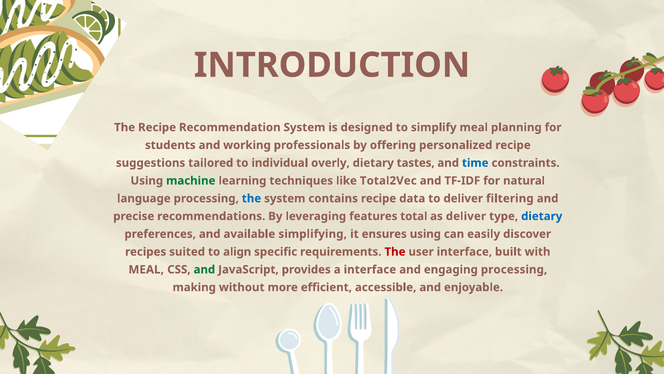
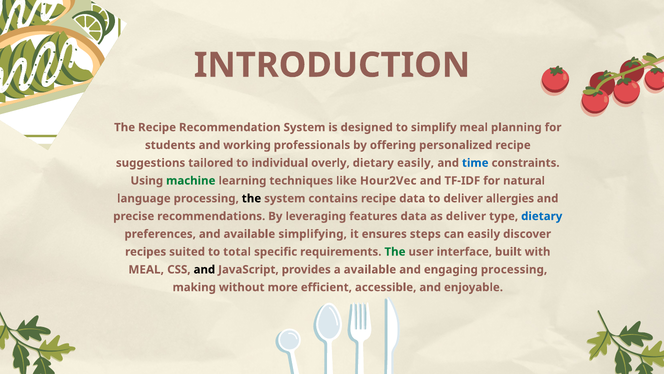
dietary tastes: tastes -> easily
Total2Vec: Total2Vec -> Hour2Vec
the at (251, 198) colour: blue -> black
filtering: filtering -> allergies
features total: total -> data
ensures using: using -> steps
align: align -> total
The at (395, 251) colour: red -> green
and at (204, 269) colour: green -> black
a interface: interface -> available
